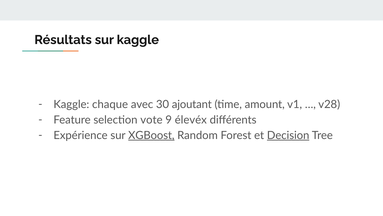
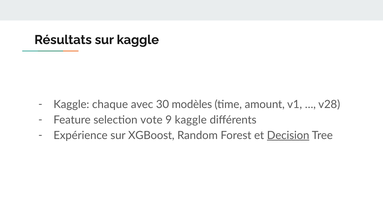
ajoutant: ajoutant -> modèles
9 élevéx: élevéx -> kaggle
XGBoost underline: present -> none
